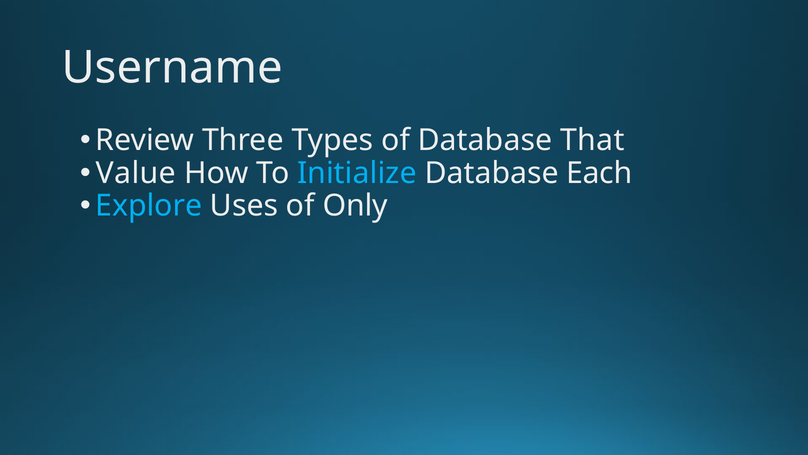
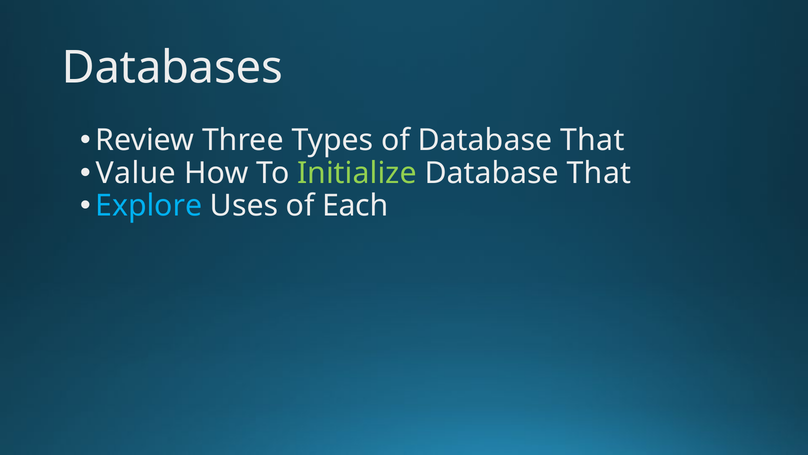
Username: Username -> Databases
Initialize colour: light blue -> light green
Each at (599, 173): Each -> That
Only: Only -> Each
